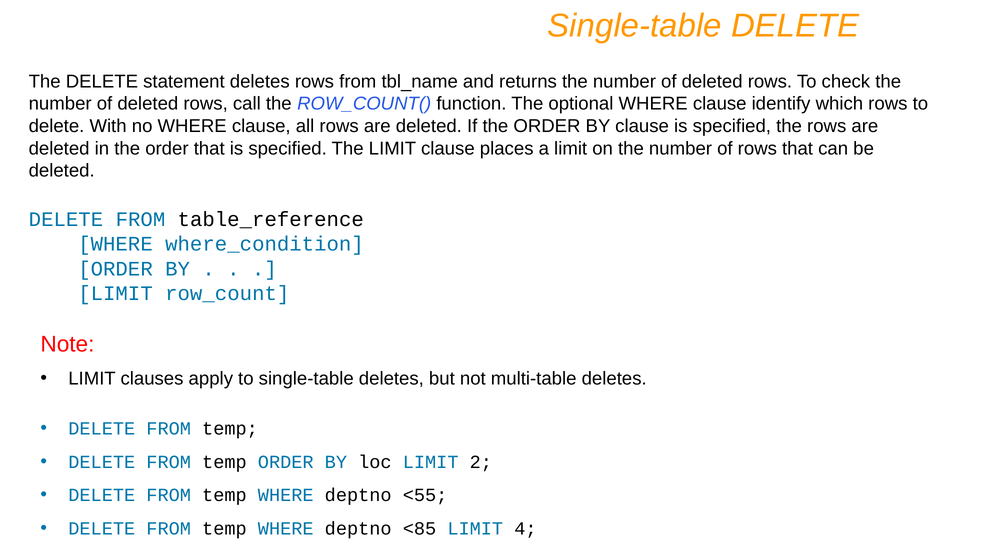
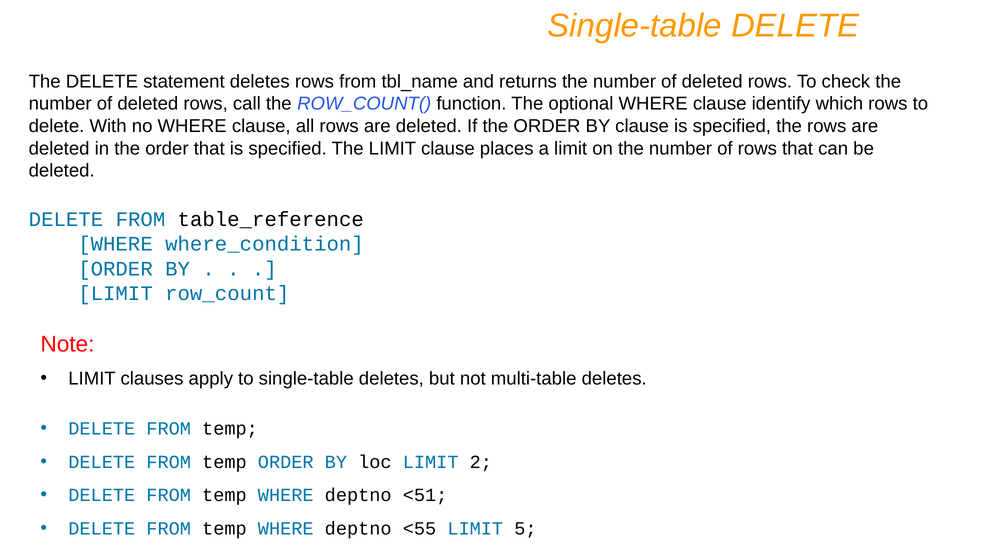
<55: <55 -> <51
<85: <85 -> <55
4: 4 -> 5
